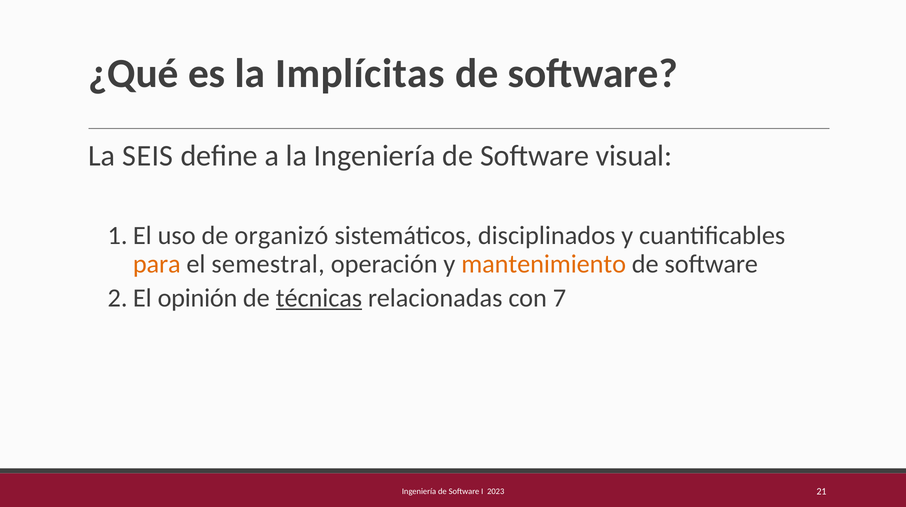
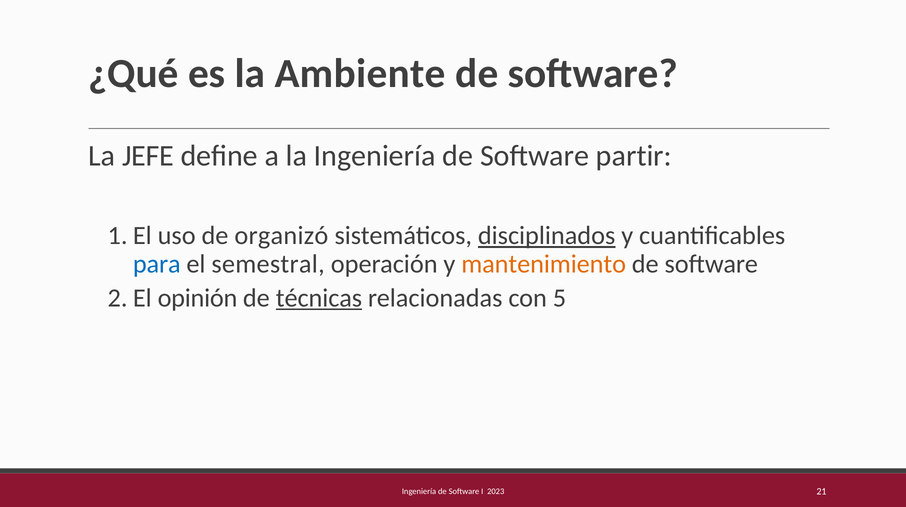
Implícitas: Implícitas -> Ambiente
SEIS: SEIS -> JEFE
visual: visual -> partir
disciplinados underline: none -> present
para colour: orange -> blue
7: 7 -> 5
